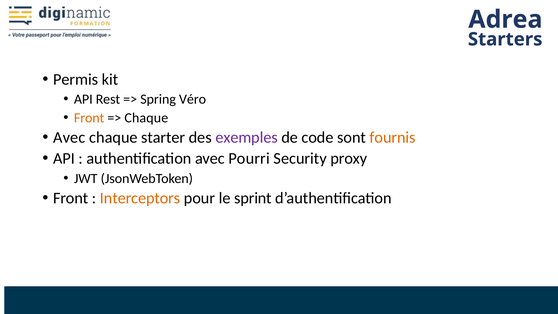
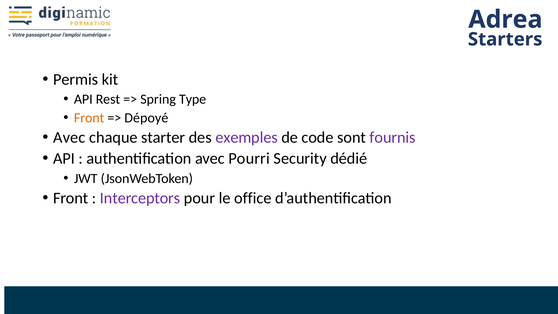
Véro: Véro -> Type
Chaque at (146, 118): Chaque -> Dépoyé
fournis colour: orange -> purple
proxy: proxy -> dédié
Interceptors colour: orange -> purple
sprint: sprint -> office
